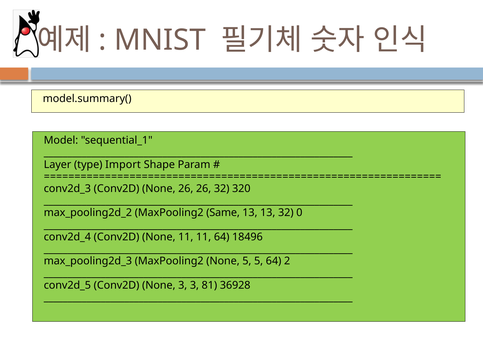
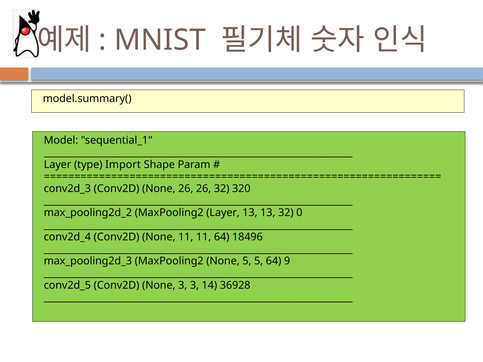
MaxPooling2 Same: Same -> Layer
2: 2 -> 9
81: 81 -> 14
